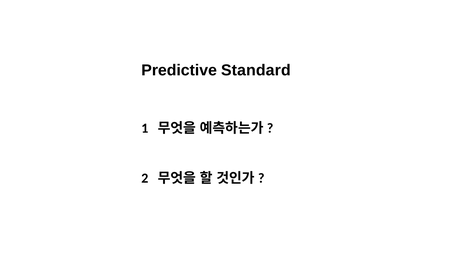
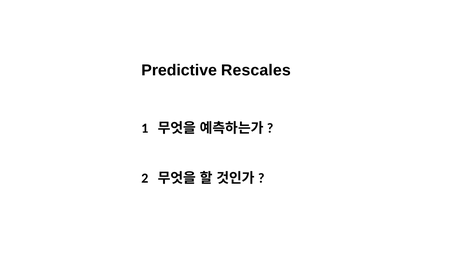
Standard: Standard -> Rescales
